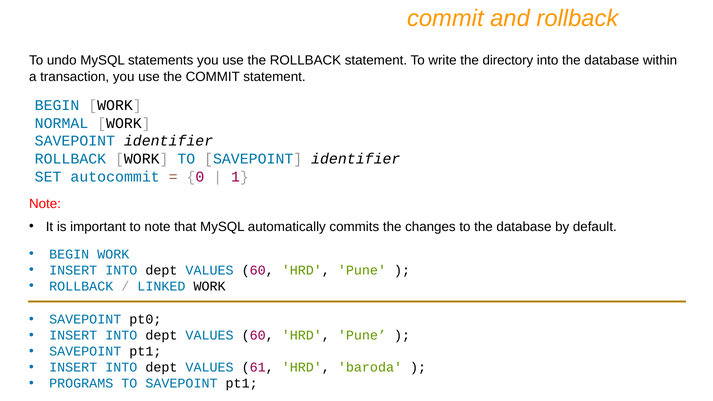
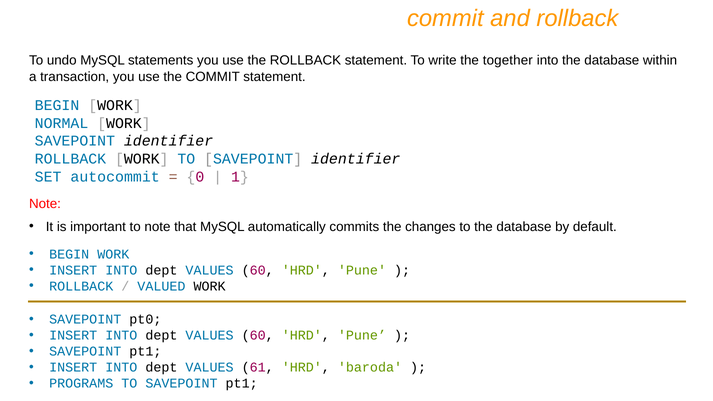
directory: directory -> together
LINKED: LINKED -> VALUED
